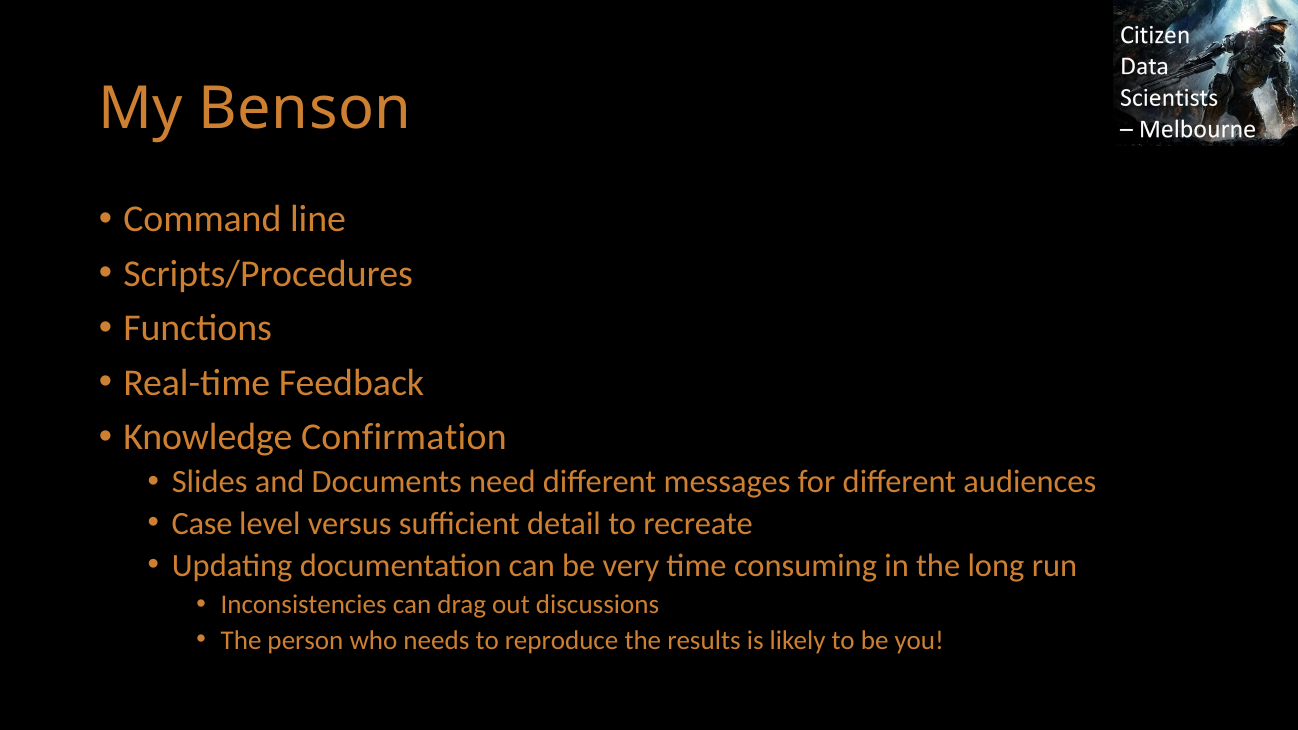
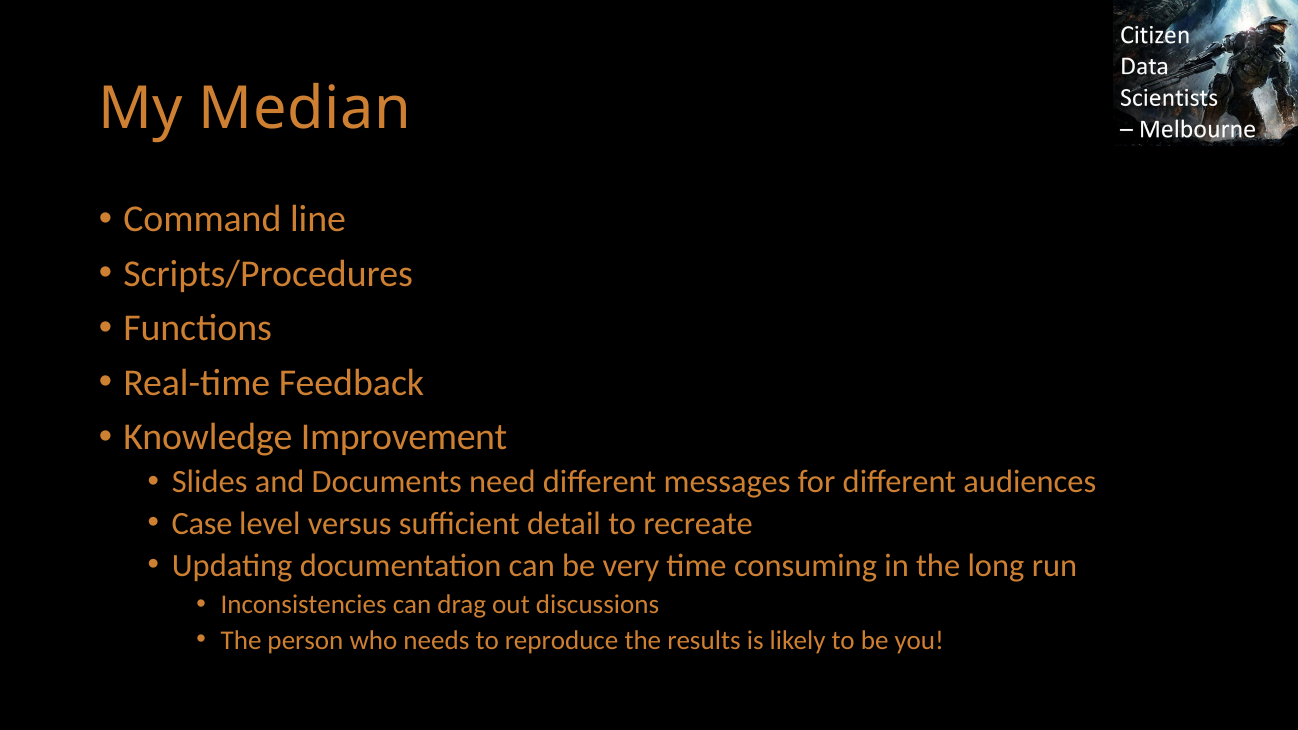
Benson: Benson -> Median
Confirmation: Confirmation -> Improvement
